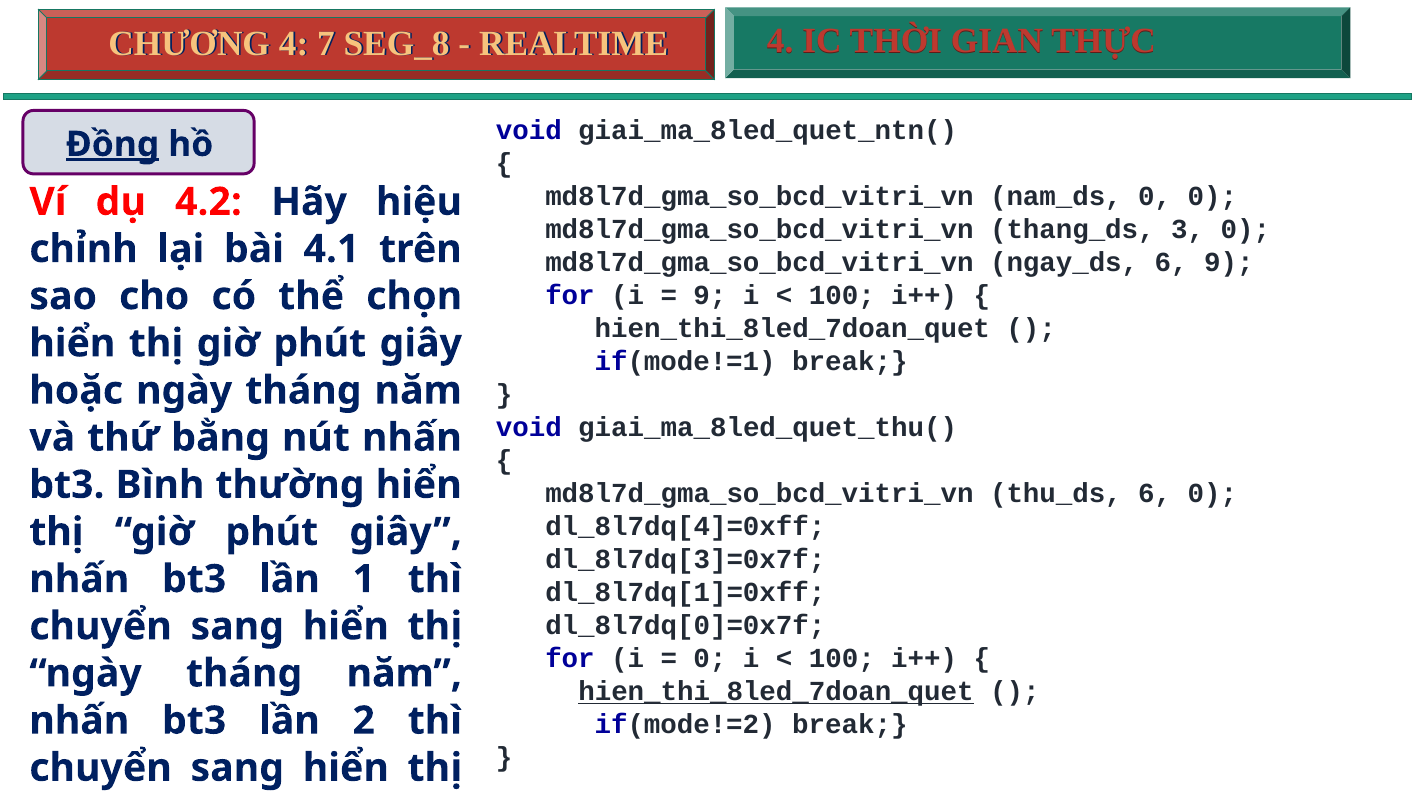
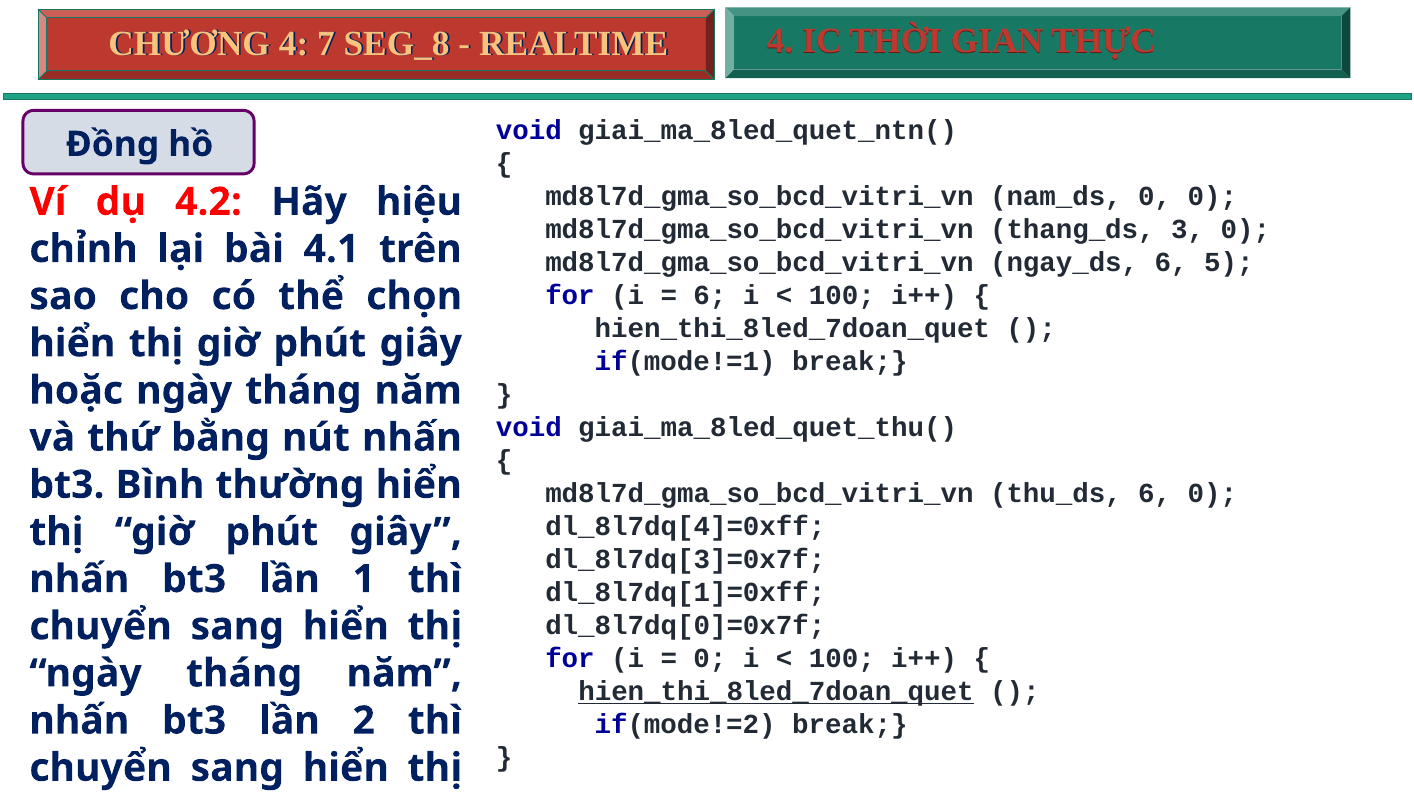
Đồng underline: present -> none
6 9: 9 -> 5
9 at (710, 295): 9 -> 6
